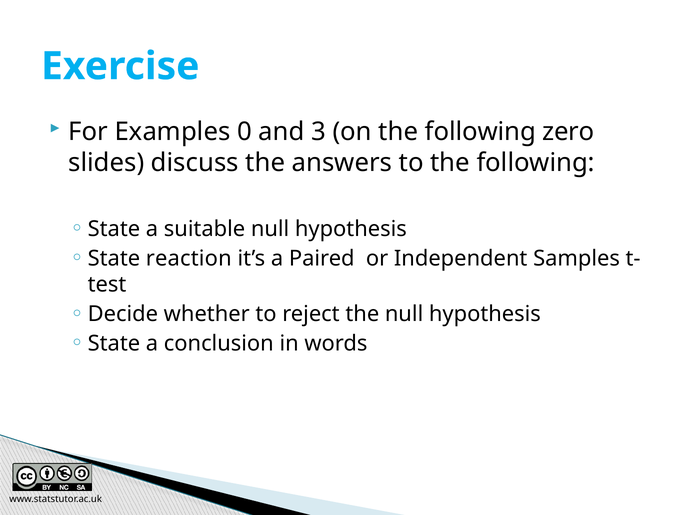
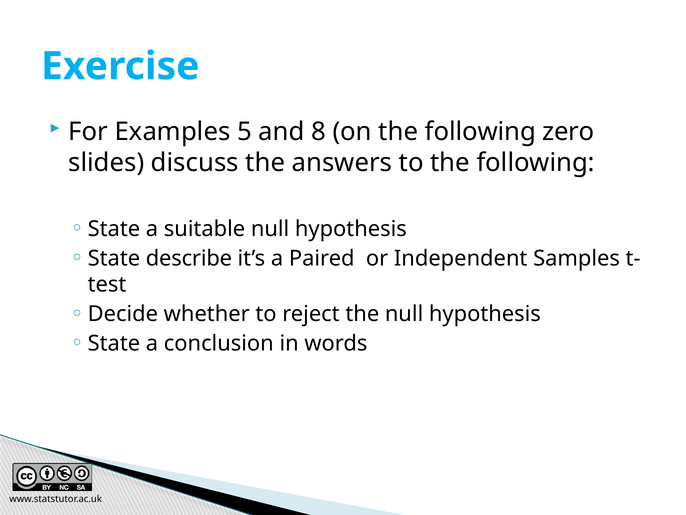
0: 0 -> 5
3: 3 -> 8
reaction: reaction -> describe
